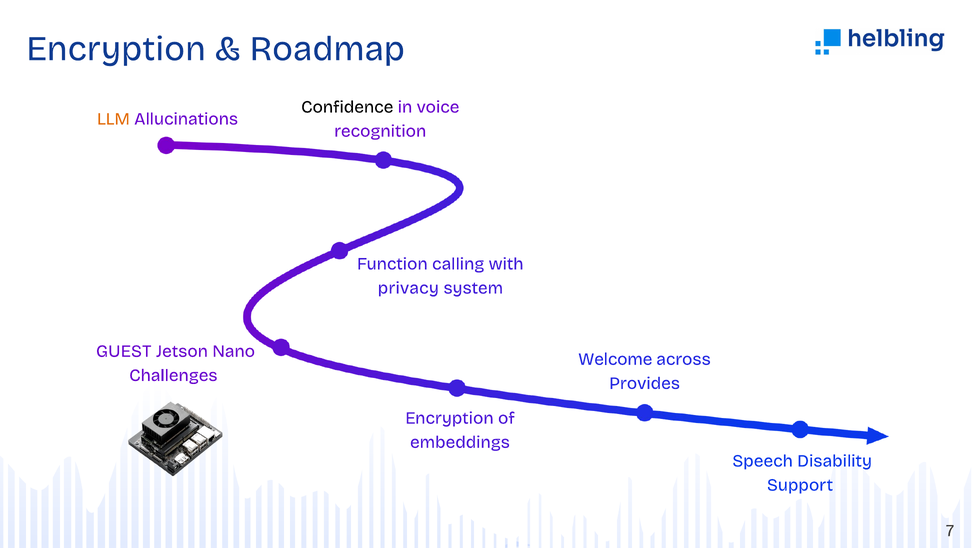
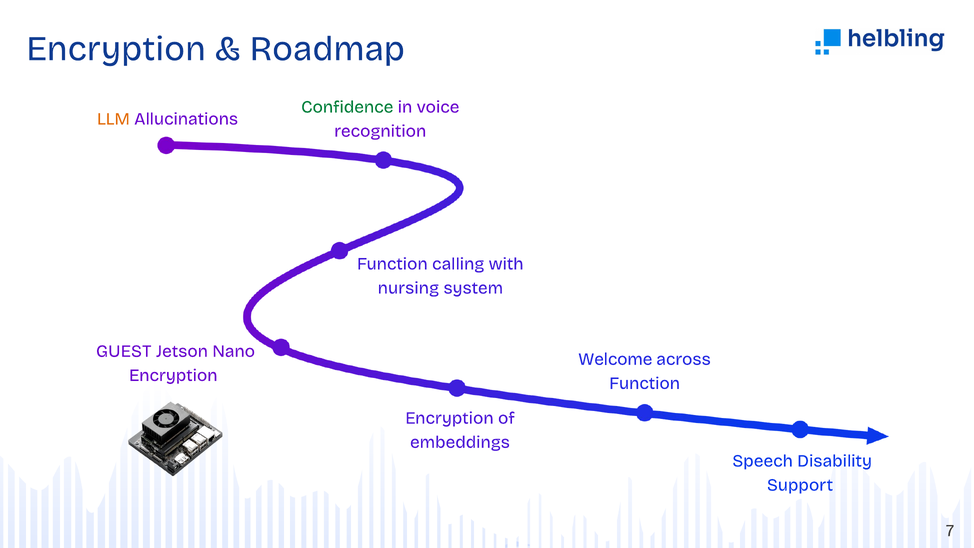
Confidence colour: black -> green
privacy: privacy -> nursing
Challenges at (173, 375): Challenges -> Encryption
Provides at (645, 383): Provides -> Function
